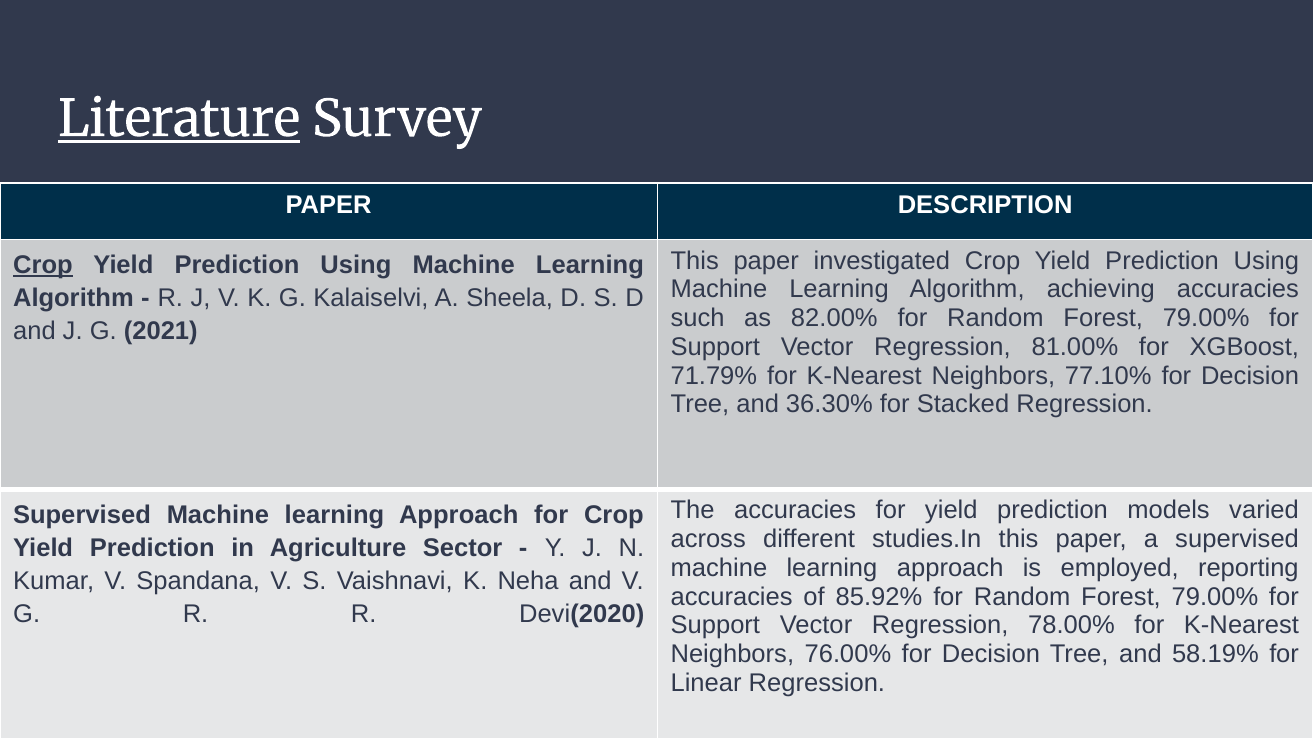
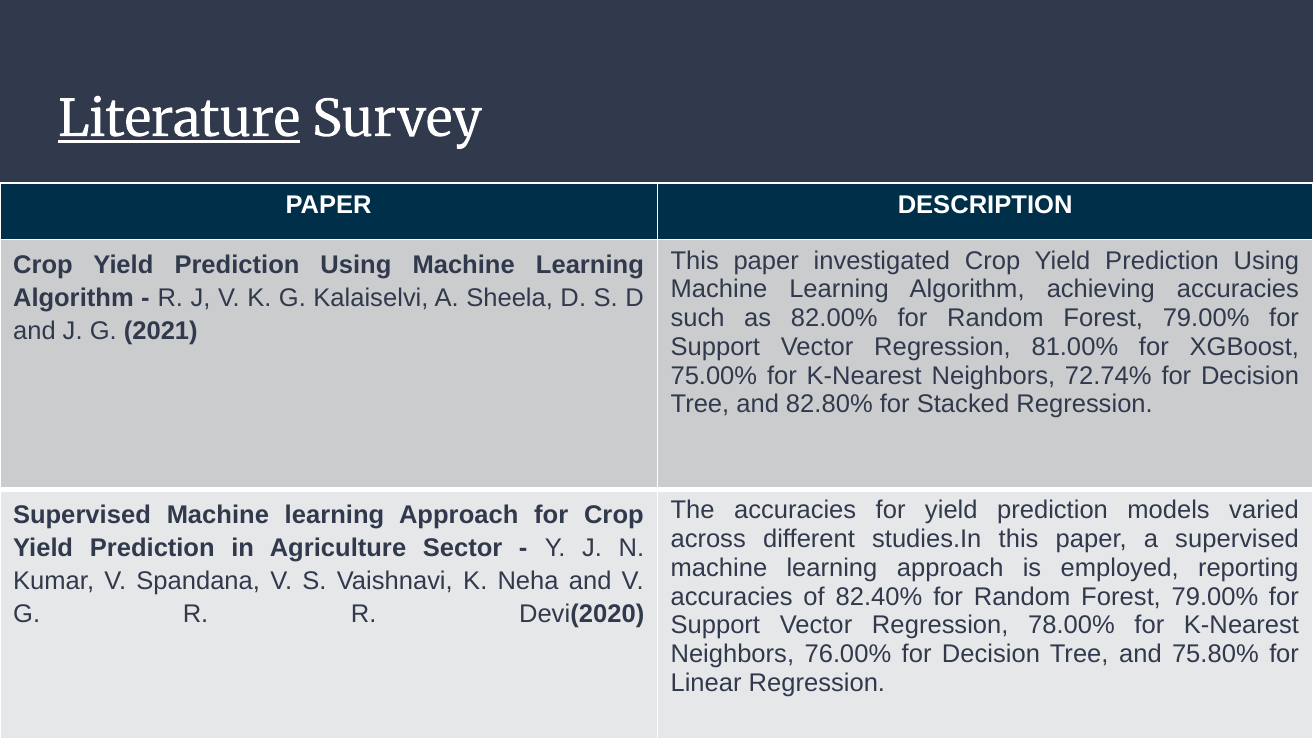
Crop at (43, 265) underline: present -> none
71.79%: 71.79% -> 75.00%
77.10%: 77.10% -> 72.74%
36.30%: 36.30% -> 82.80%
85.92%: 85.92% -> 82.40%
58.19%: 58.19% -> 75.80%
